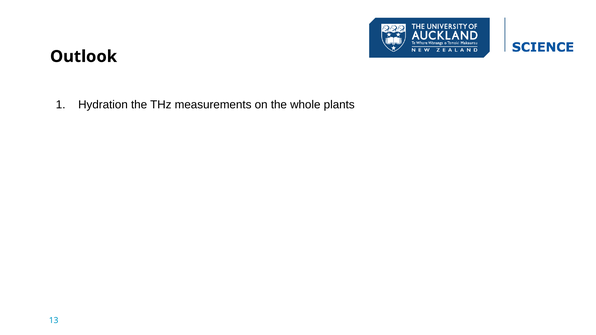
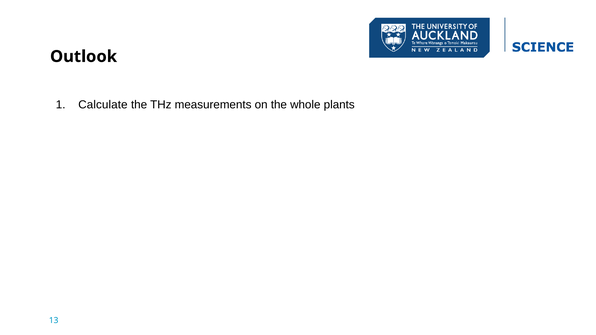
Hydration: Hydration -> Calculate
